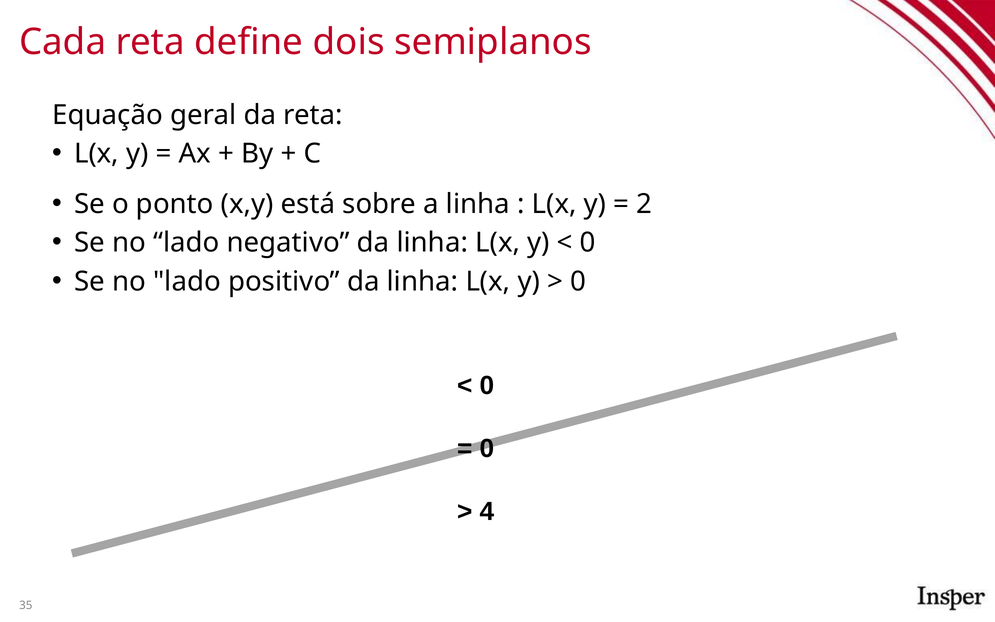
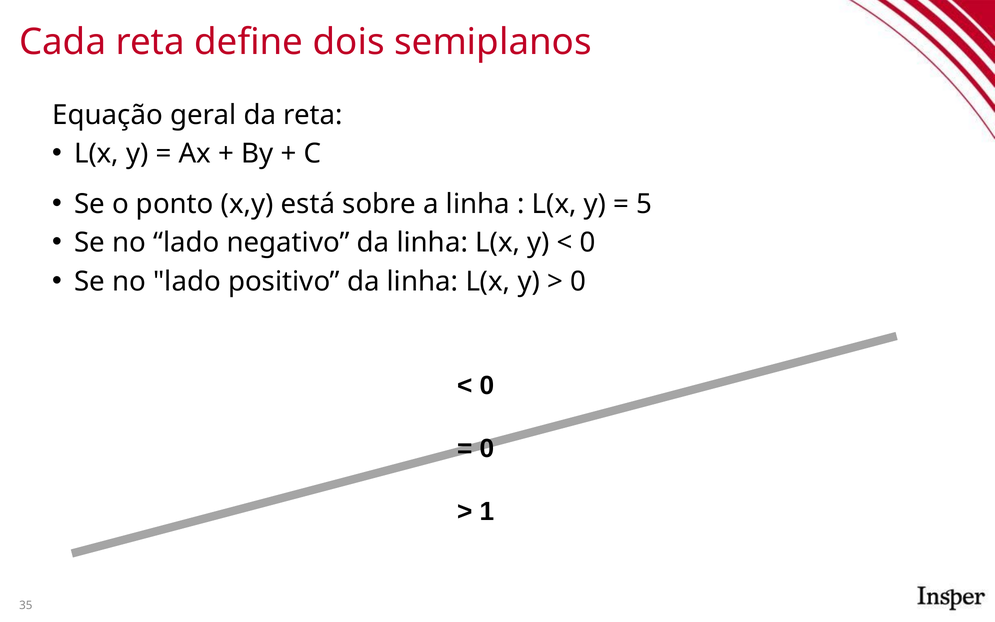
2: 2 -> 5
4: 4 -> 1
